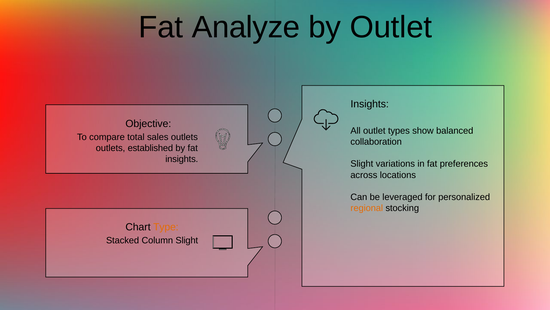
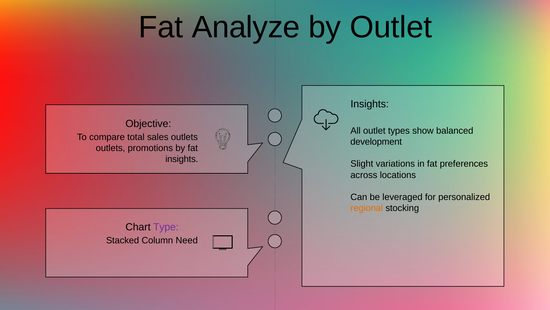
collaboration: collaboration -> development
established: established -> promotions
Type colour: orange -> purple
Column Slight: Slight -> Need
